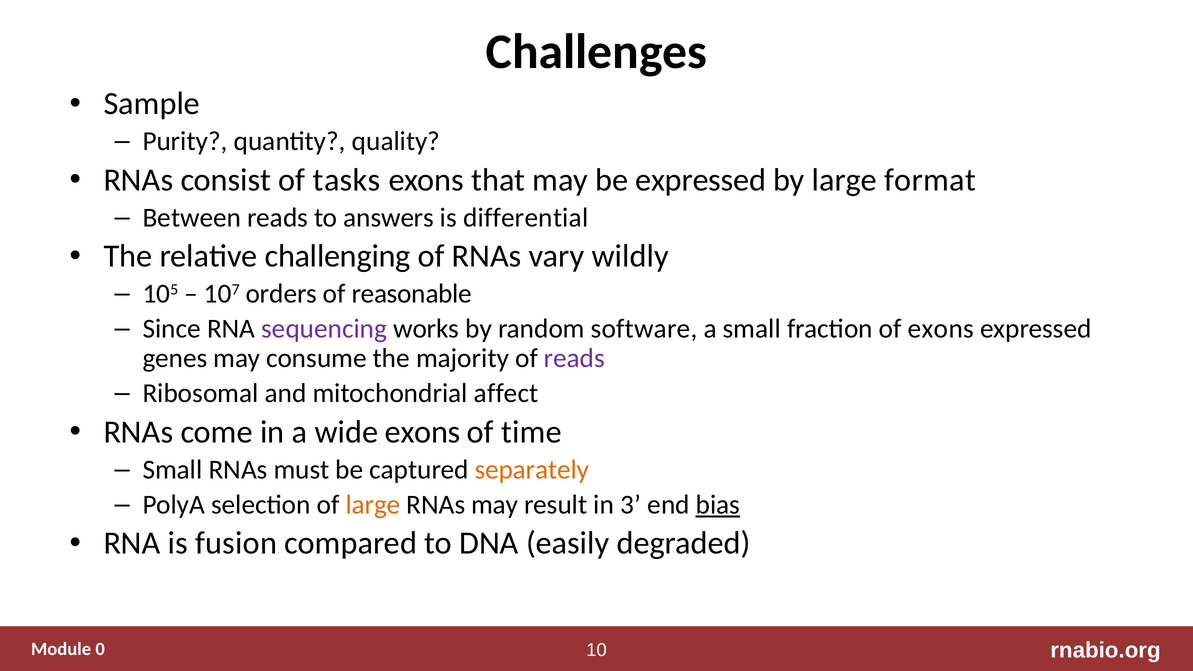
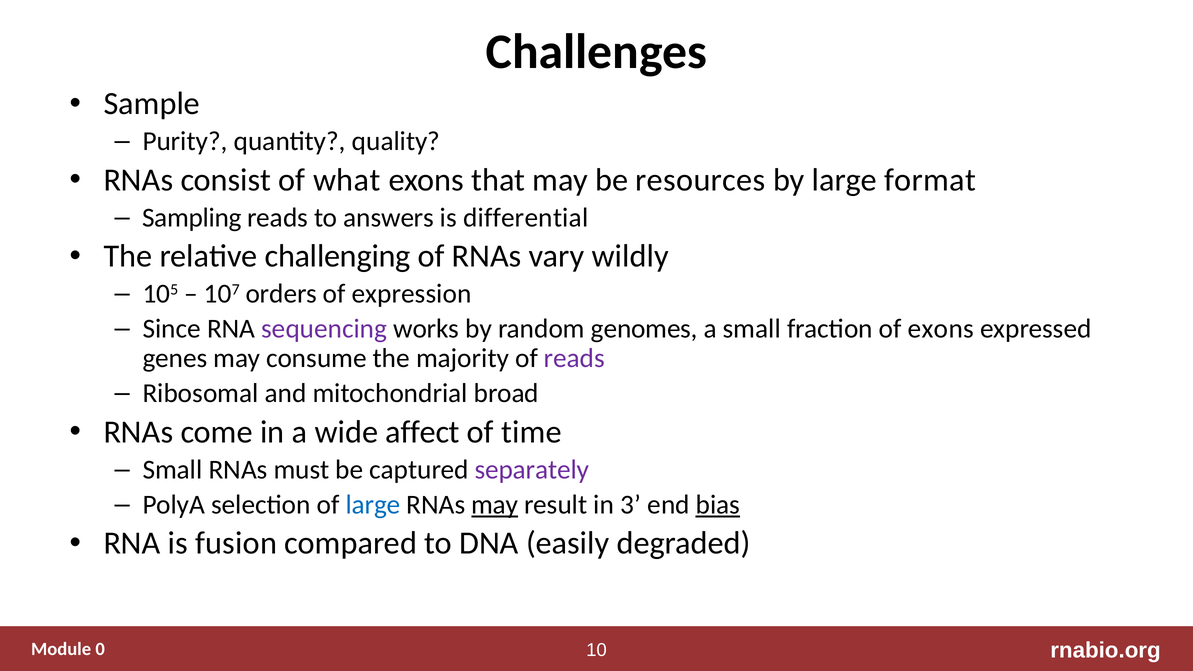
tasks: tasks -> what
be expressed: expressed -> resources
Between: Between -> Sampling
reasonable: reasonable -> expression
software: software -> genomes
affect: affect -> broad
wide exons: exons -> affect
separately colour: orange -> purple
large at (373, 505) colour: orange -> blue
may at (495, 505) underline: none -> present
